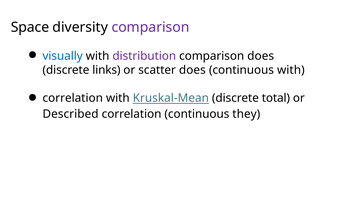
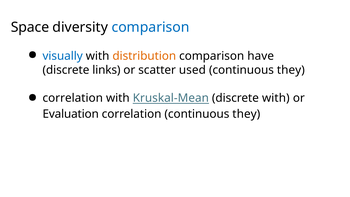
comparison at (151, 27) colour: purple -> blue
distribution colour: purple -> orange
comparison does: does -> have
scatter does: does -> used
with at (291, 70): with -> they
discrete total: total -> with
Described: Described -> Evaluation
